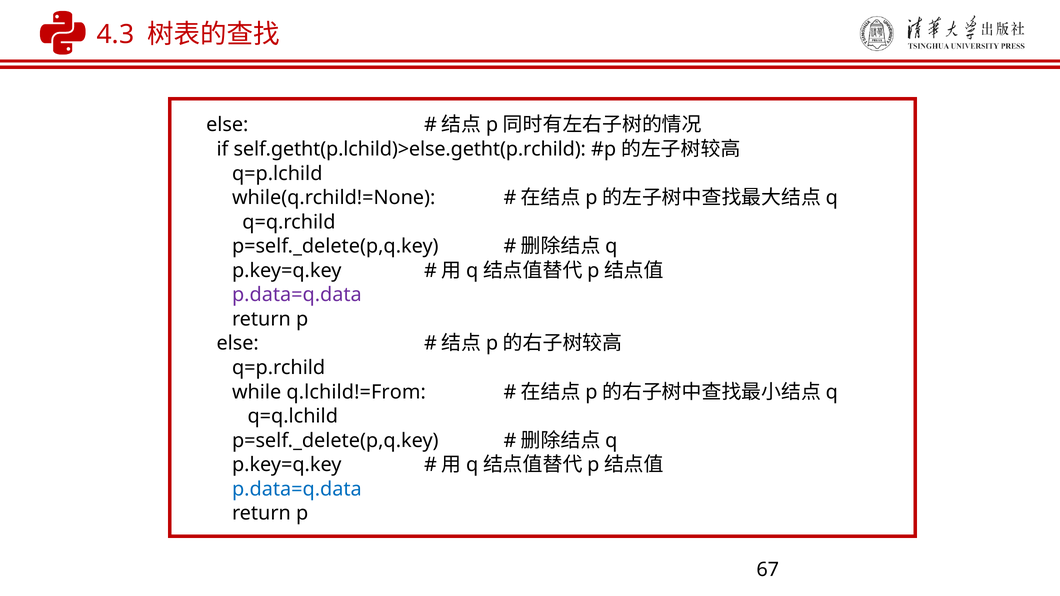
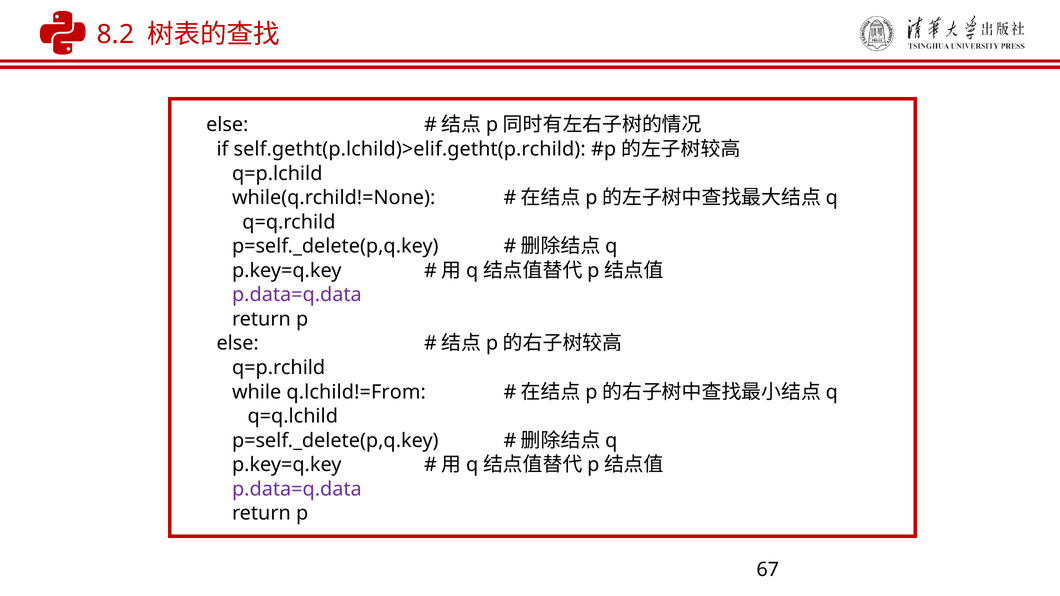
4.3: 4.3 -> 8.2
self.getht(p.lchild)>else.getht(p.rchild: self.getht(p.lchild)>else.getht(p.rchild -> self.getht(p.lchild)>elif.getht(p.rchild
p.data=q.data at (297, 489) colour: blue -> purple
